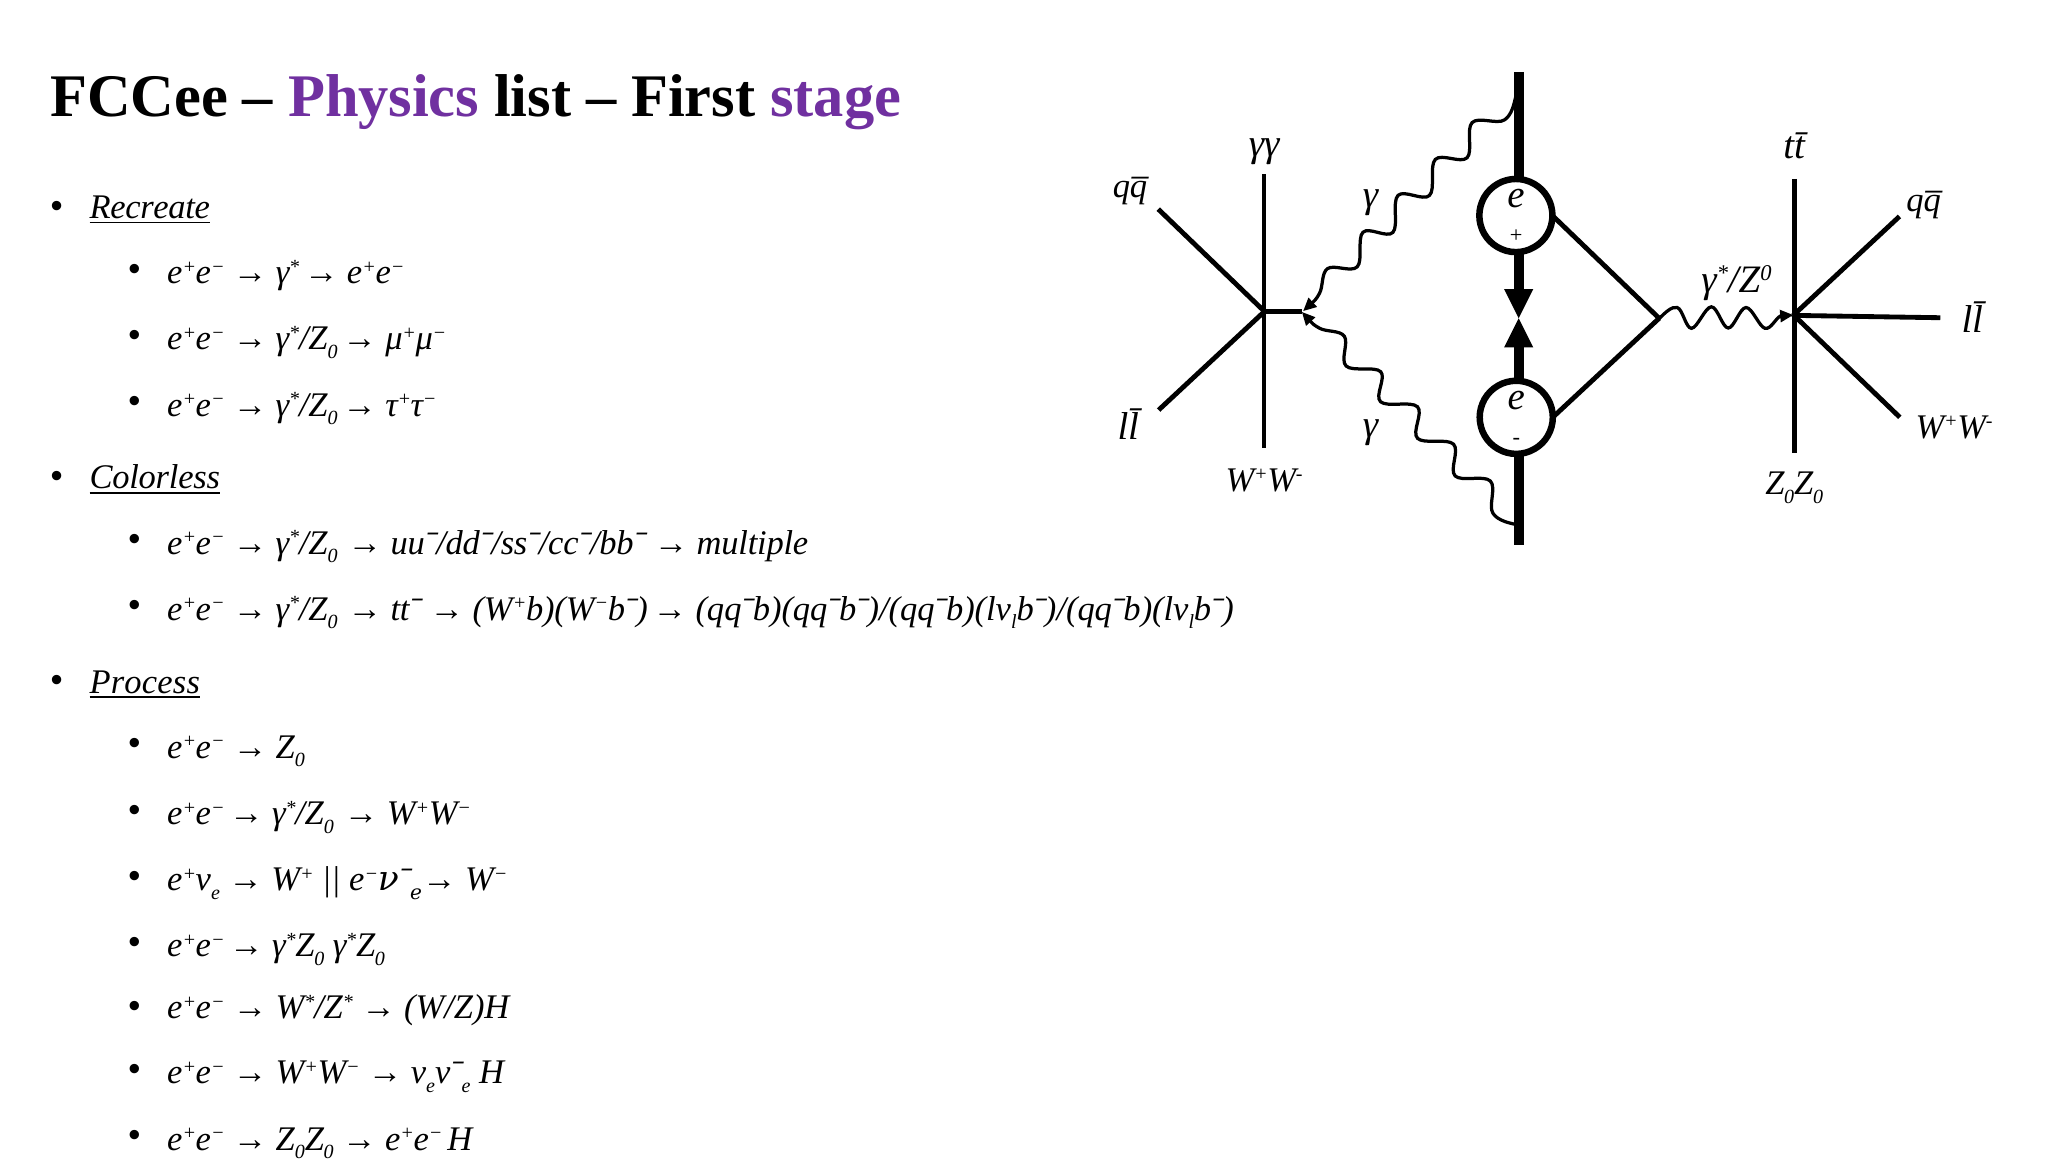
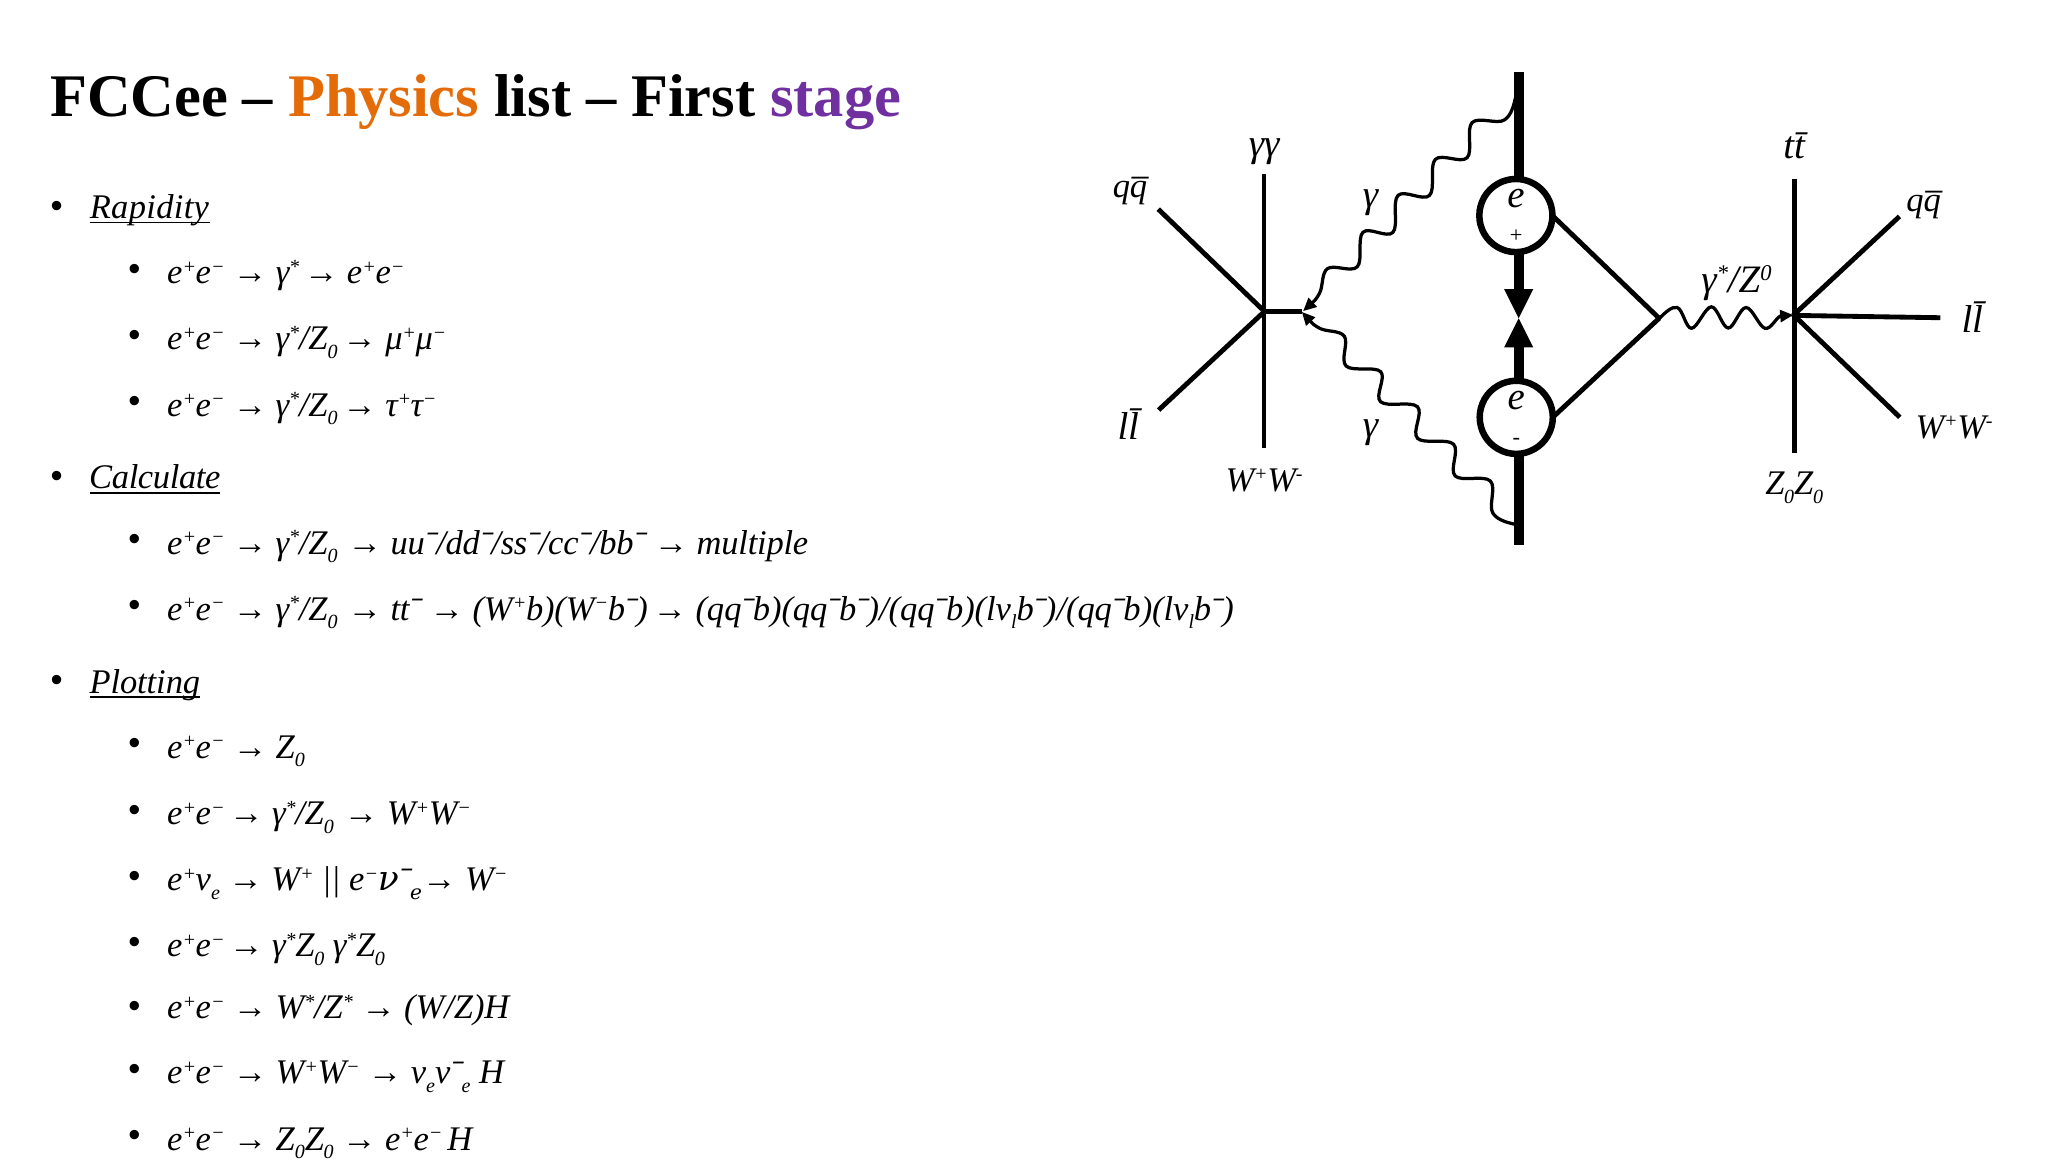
Physics colour: purple -> orange
Recreate: Recreate -> Rapidity
Colorless: Colorless -> Calculate
Process: Process -> Plotting
